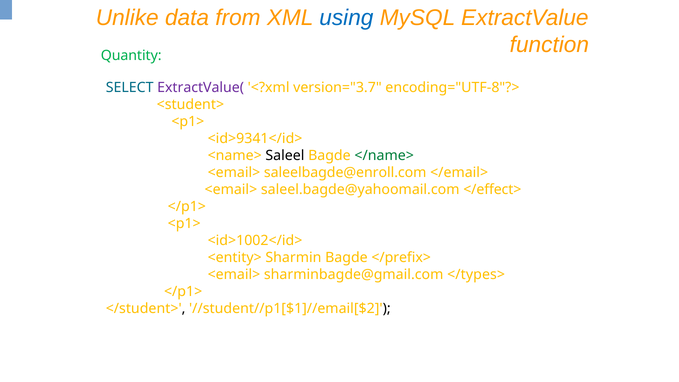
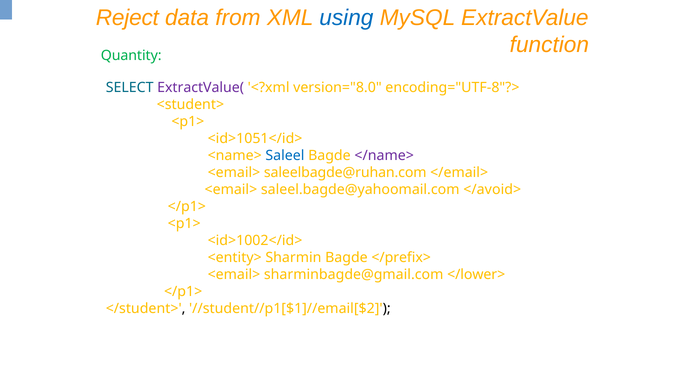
Unlike: Unlike -> Reject
version="3.7: version="3.7 -> version="8.0
<id>9341</id>: <id>9341</id> -> <id>1051</id>
Saleel colour: black -> blue
</name> colour: green -> purple
saleelbagde@enroll.com: saleelbagde@enroll.com -> saleelbagde@ruhan.com
</effect>: </effect> -> </avoid>
</types>: </types> -> </lower>
